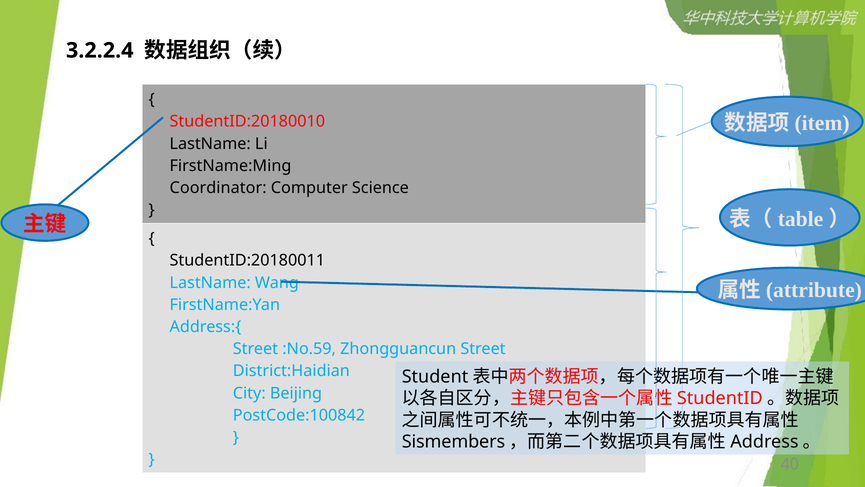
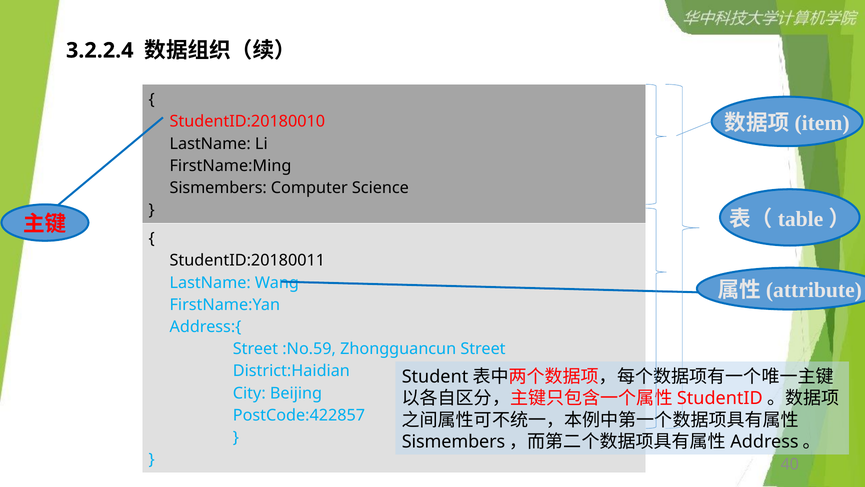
Coordinator at (218, 188): Coordinator -> Sismembers
PostCode:100842: PostCode:100842 -> PostCode:422857
